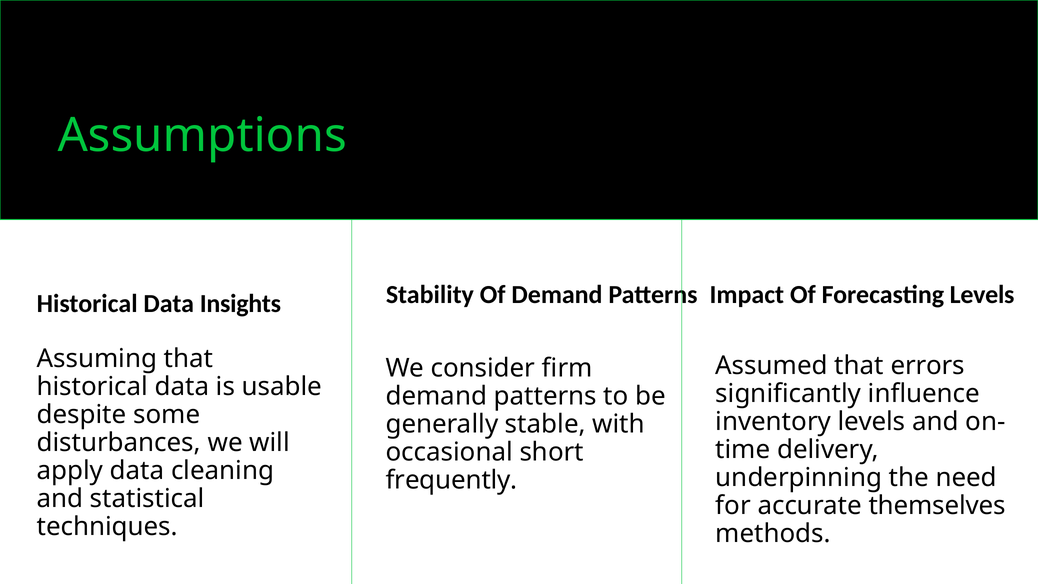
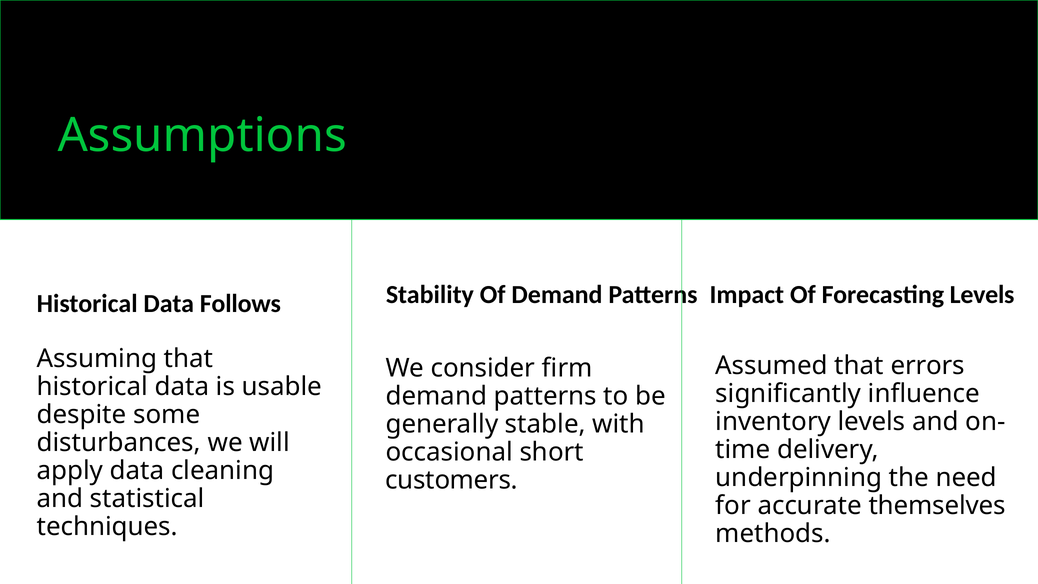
Insights: Insights -> Follows
frequently: frequently -> customers
